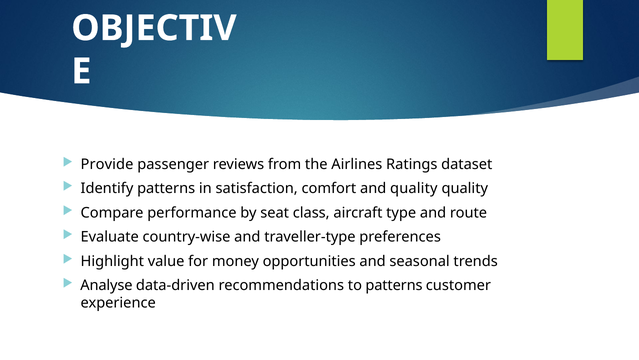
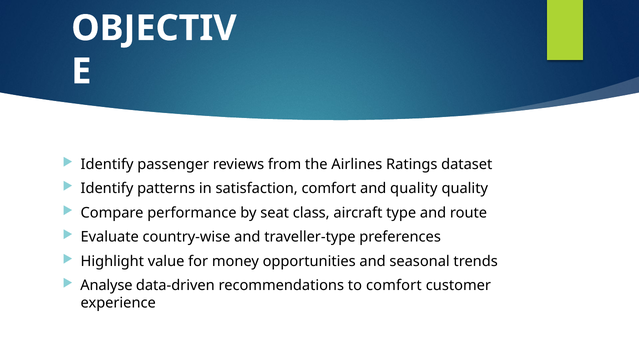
Provide at (107, 164): Provide -> Identify
to patterns: patterns -> comfort
